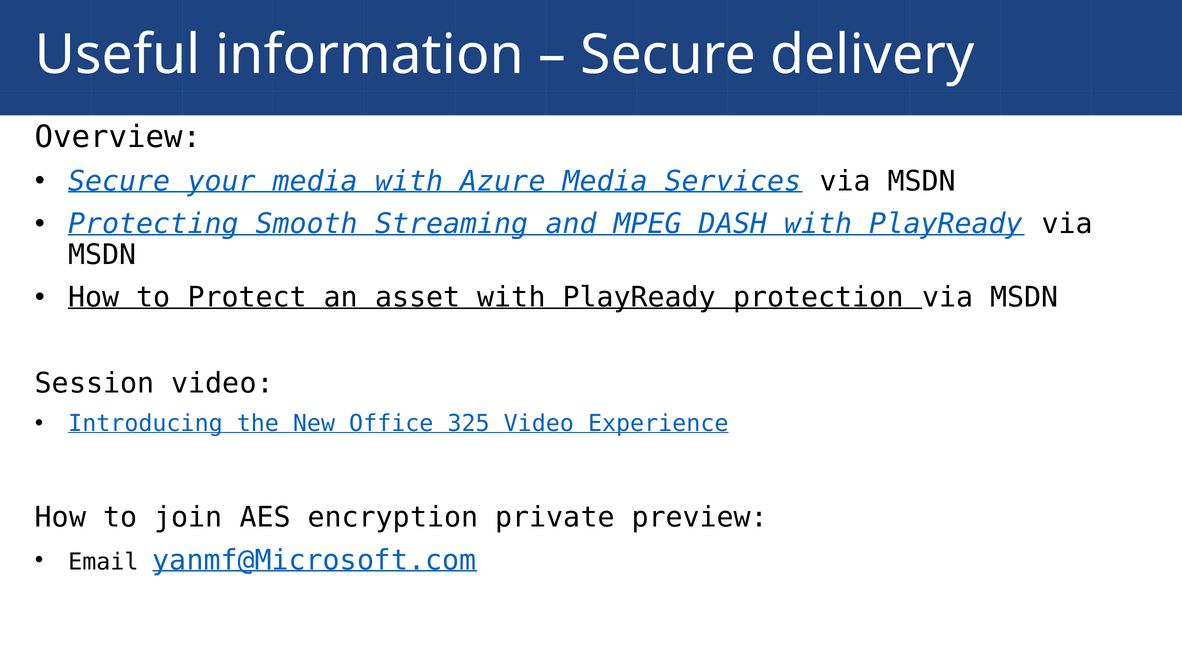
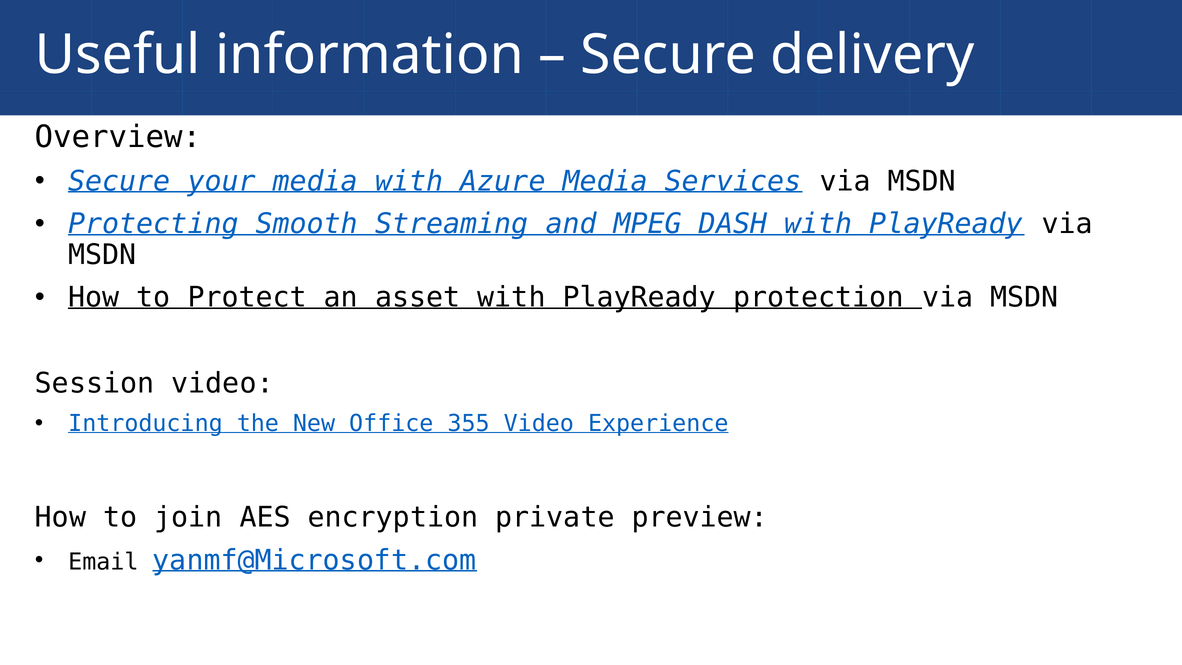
325: 325 -> 355
